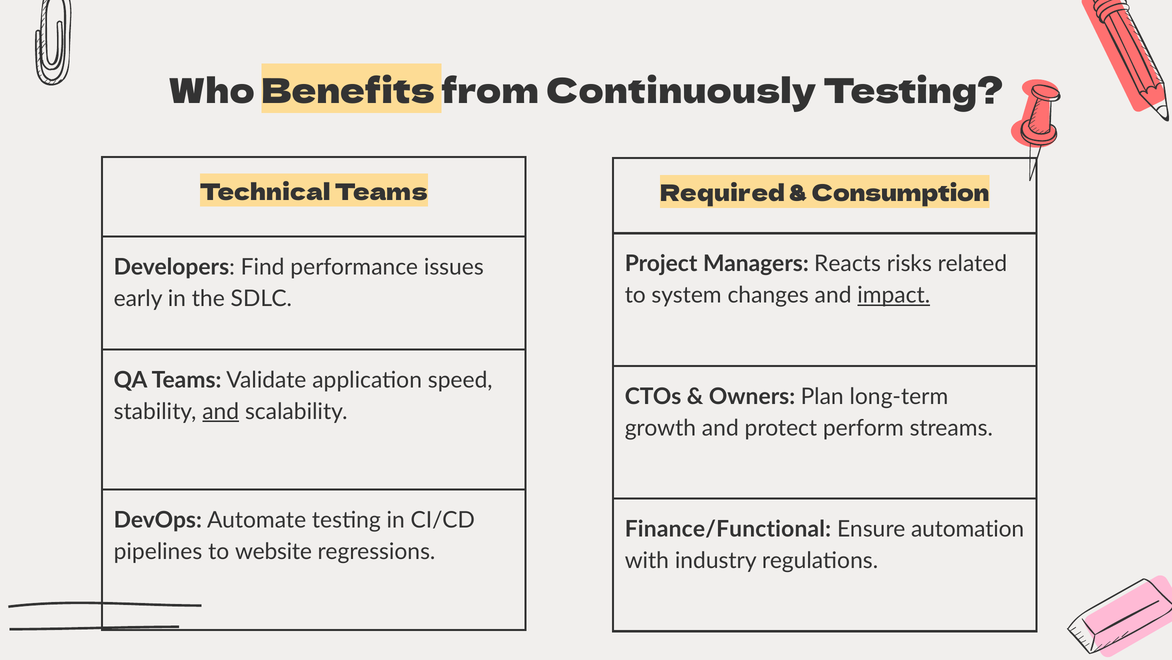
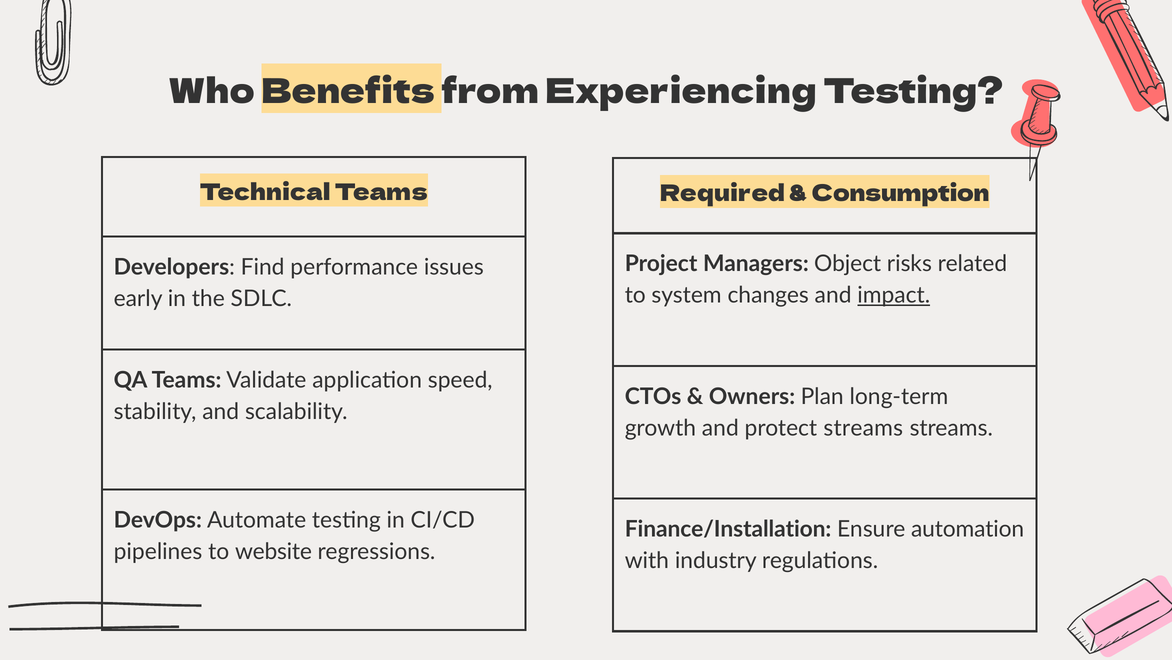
Continuously: Continuously -> Experiencing
Reacts: Reacts -> Object
and at (221, 411) underline: present -> none
protect perform: perform -> streams
Finance/Functional: Finance/Functional -> Finance/Installation
